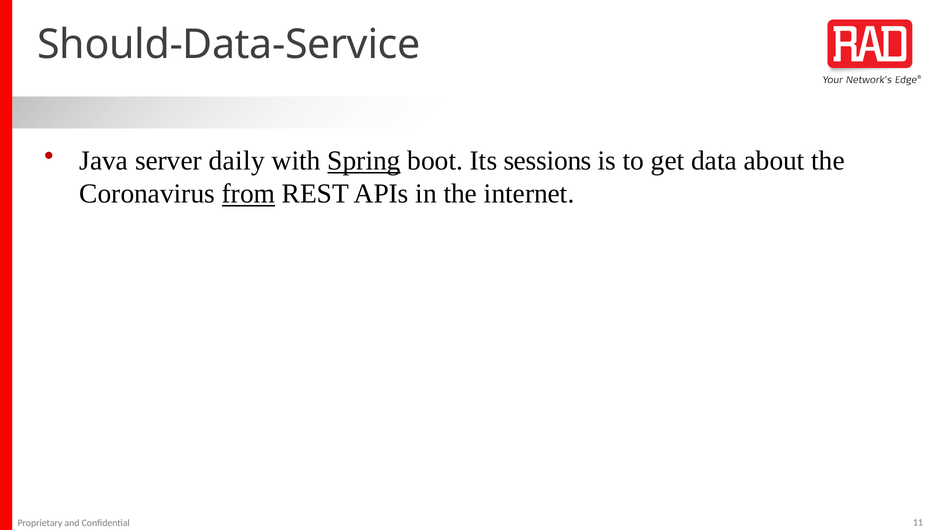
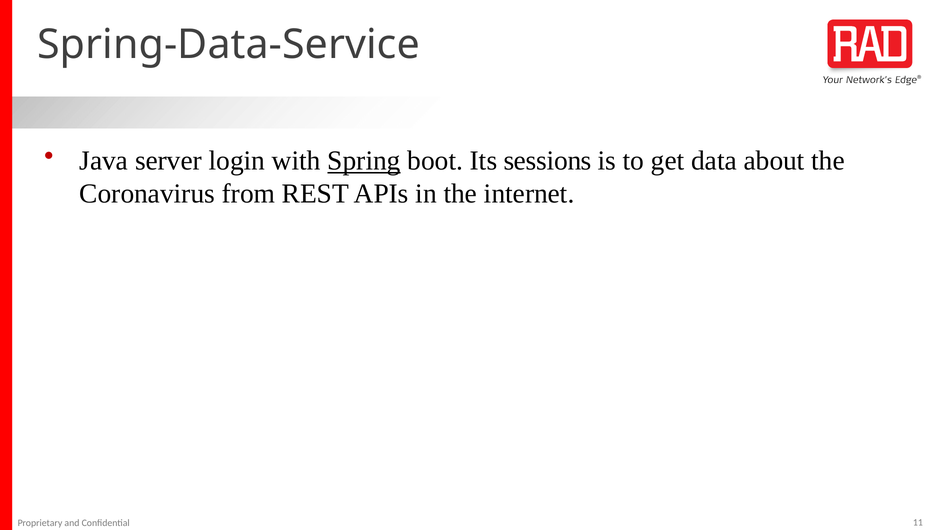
Should-Data-Service: Should-Data-Service -> Spring-Data-Service
daily: daily -> login
from underline: present -> none
